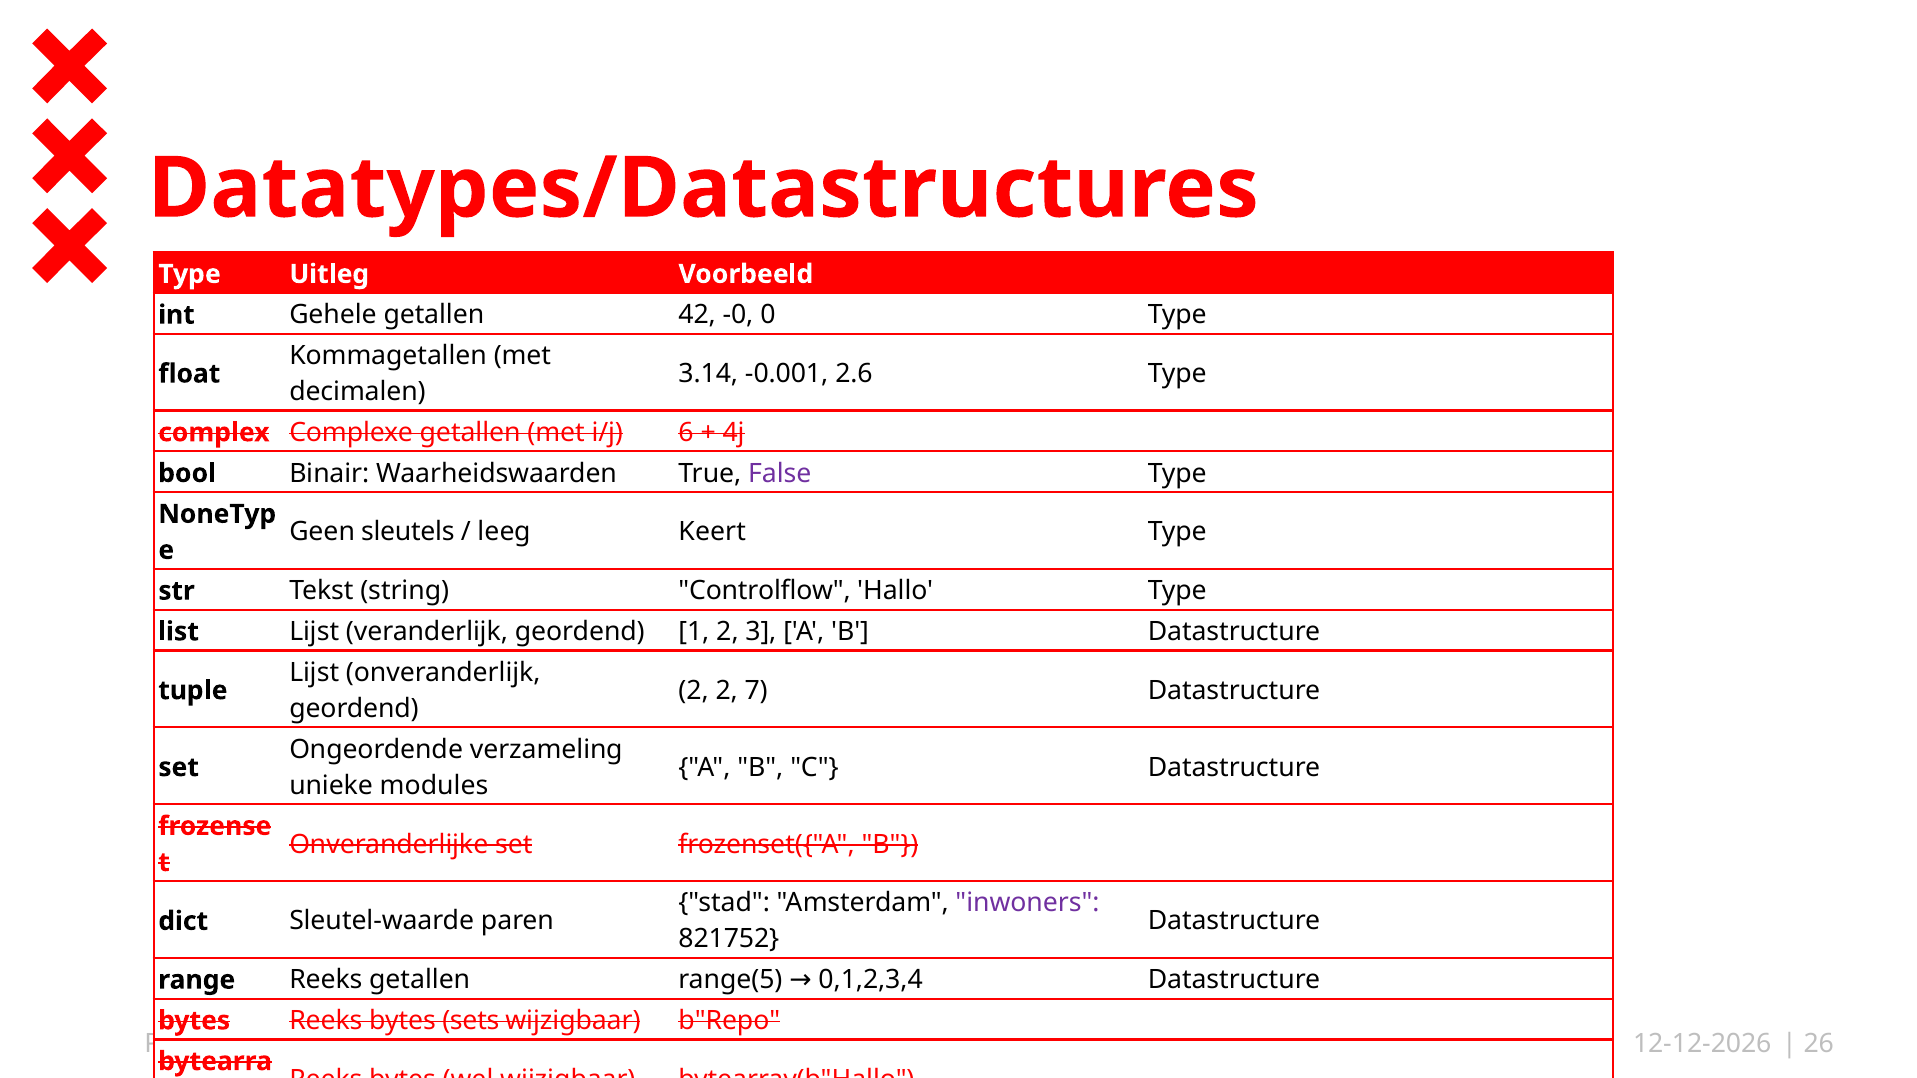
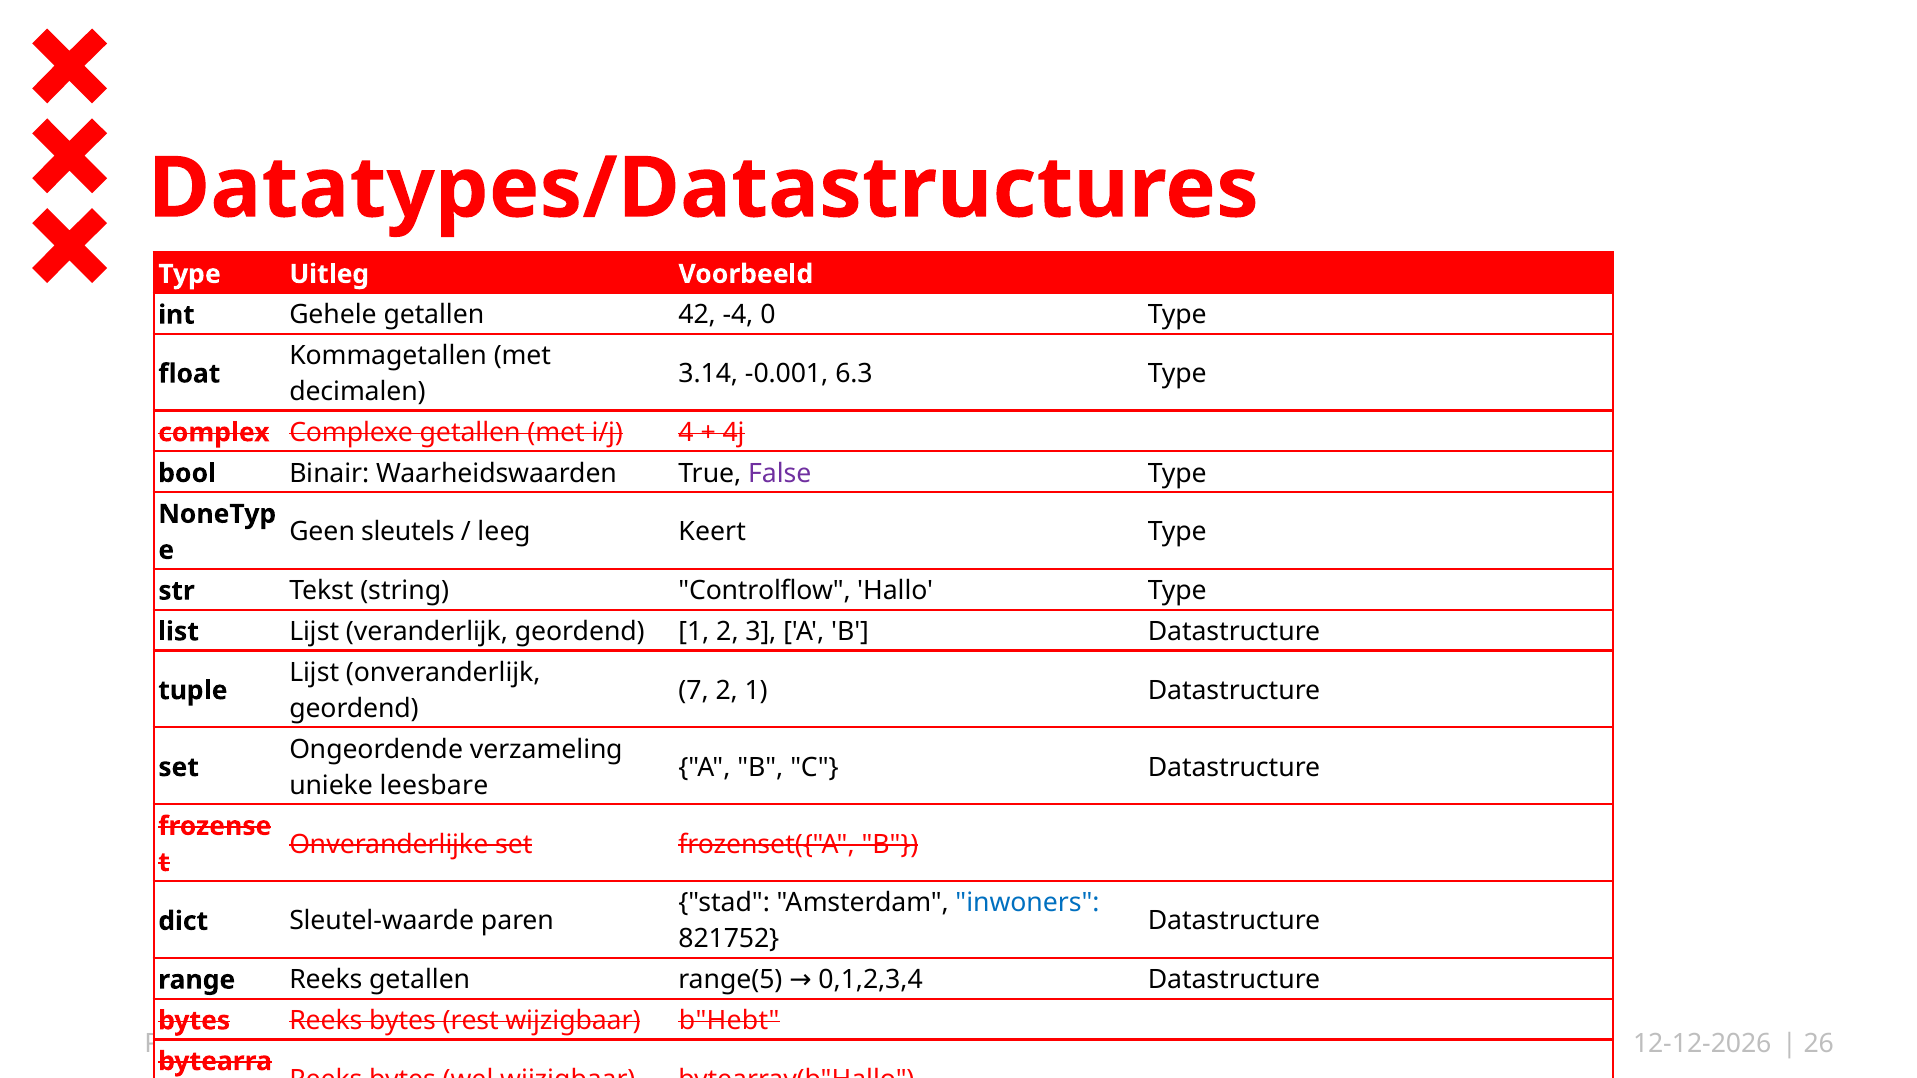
-0: -0 -> -4
2.6: 2.6 -> 6.3
6: 6 -> 4
2 at (694, 691): 2 -> 7
2 7: 7 -> 1
modules: modules -> leesbare
inwoners colour: purple -> blue
sets: sets -> rest
b"Repo: b"Repo -> b"Hebt
